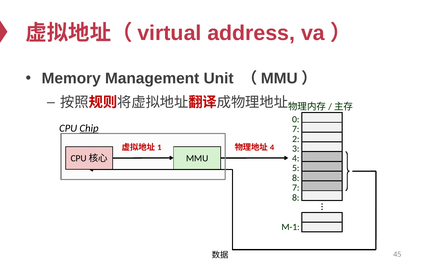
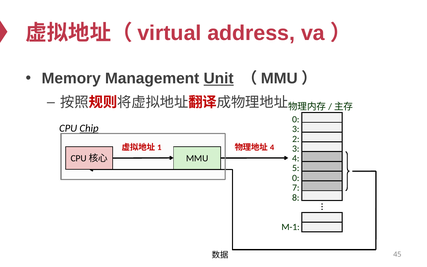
Unit underline: none -> present
7 at (296, 129): 7 -> 3
8 at (296, 178): 8 -> 0
